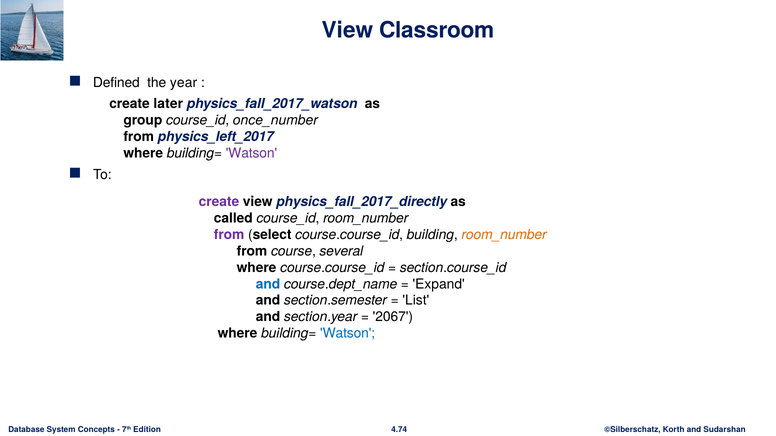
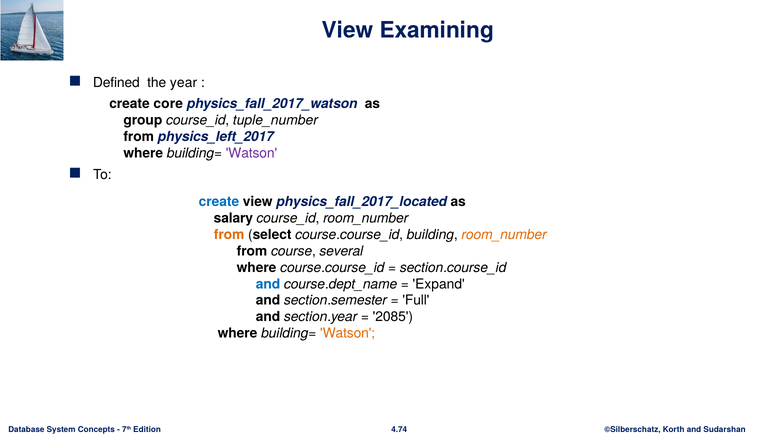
Classroom: Classroom -> Examining
later: later -> core
once_number: once_number -> tuple_number
create at (219, 202) colour: purple -> blue
physics_fall_2017_directly: physics_fall_2017_directly -> physics_fall_2017_located
called: called -> salary
from at (229, 235) colour: purple -> orange
List: List -> Full
2067: 2067 -> 2085
Watson at (348, 334) colour: blue -> orange
